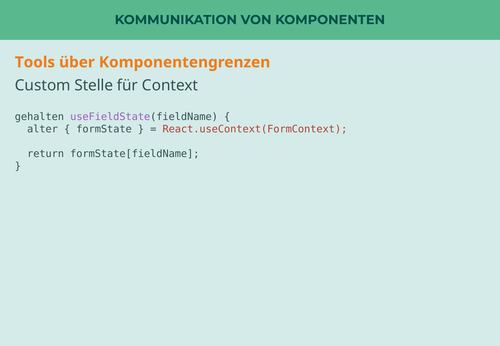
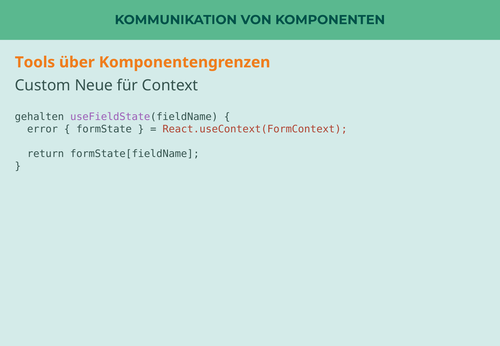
Stelle: Stelle -> Neue
alter: alter -> error
